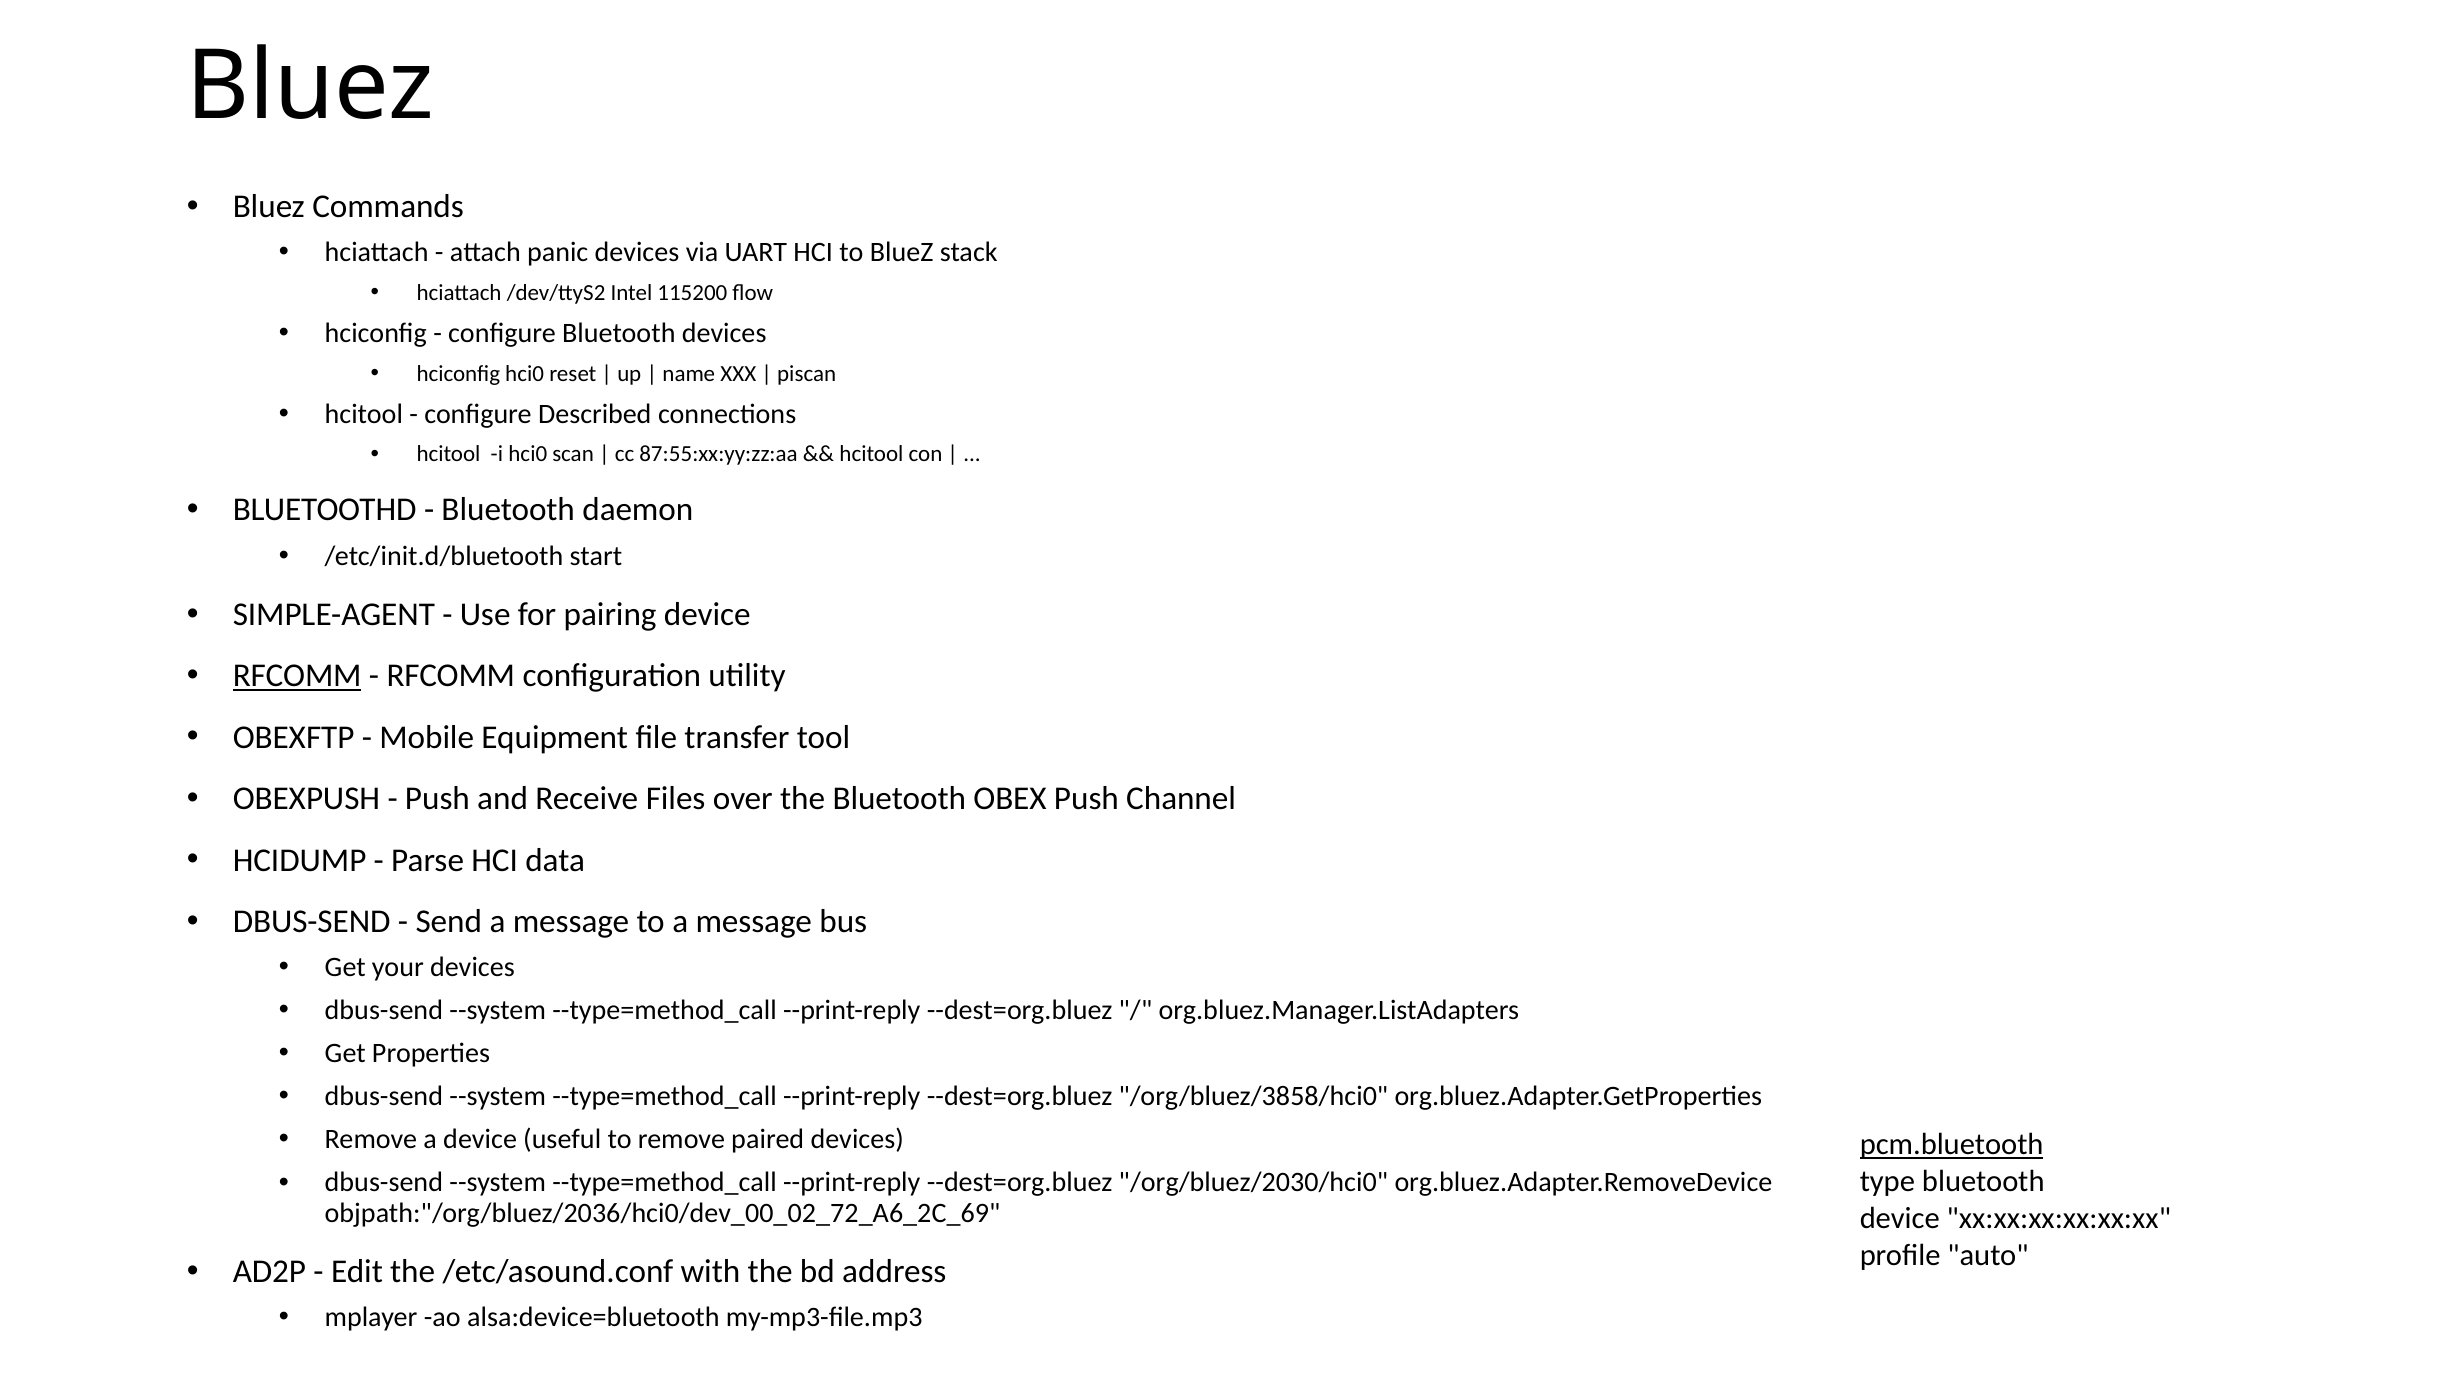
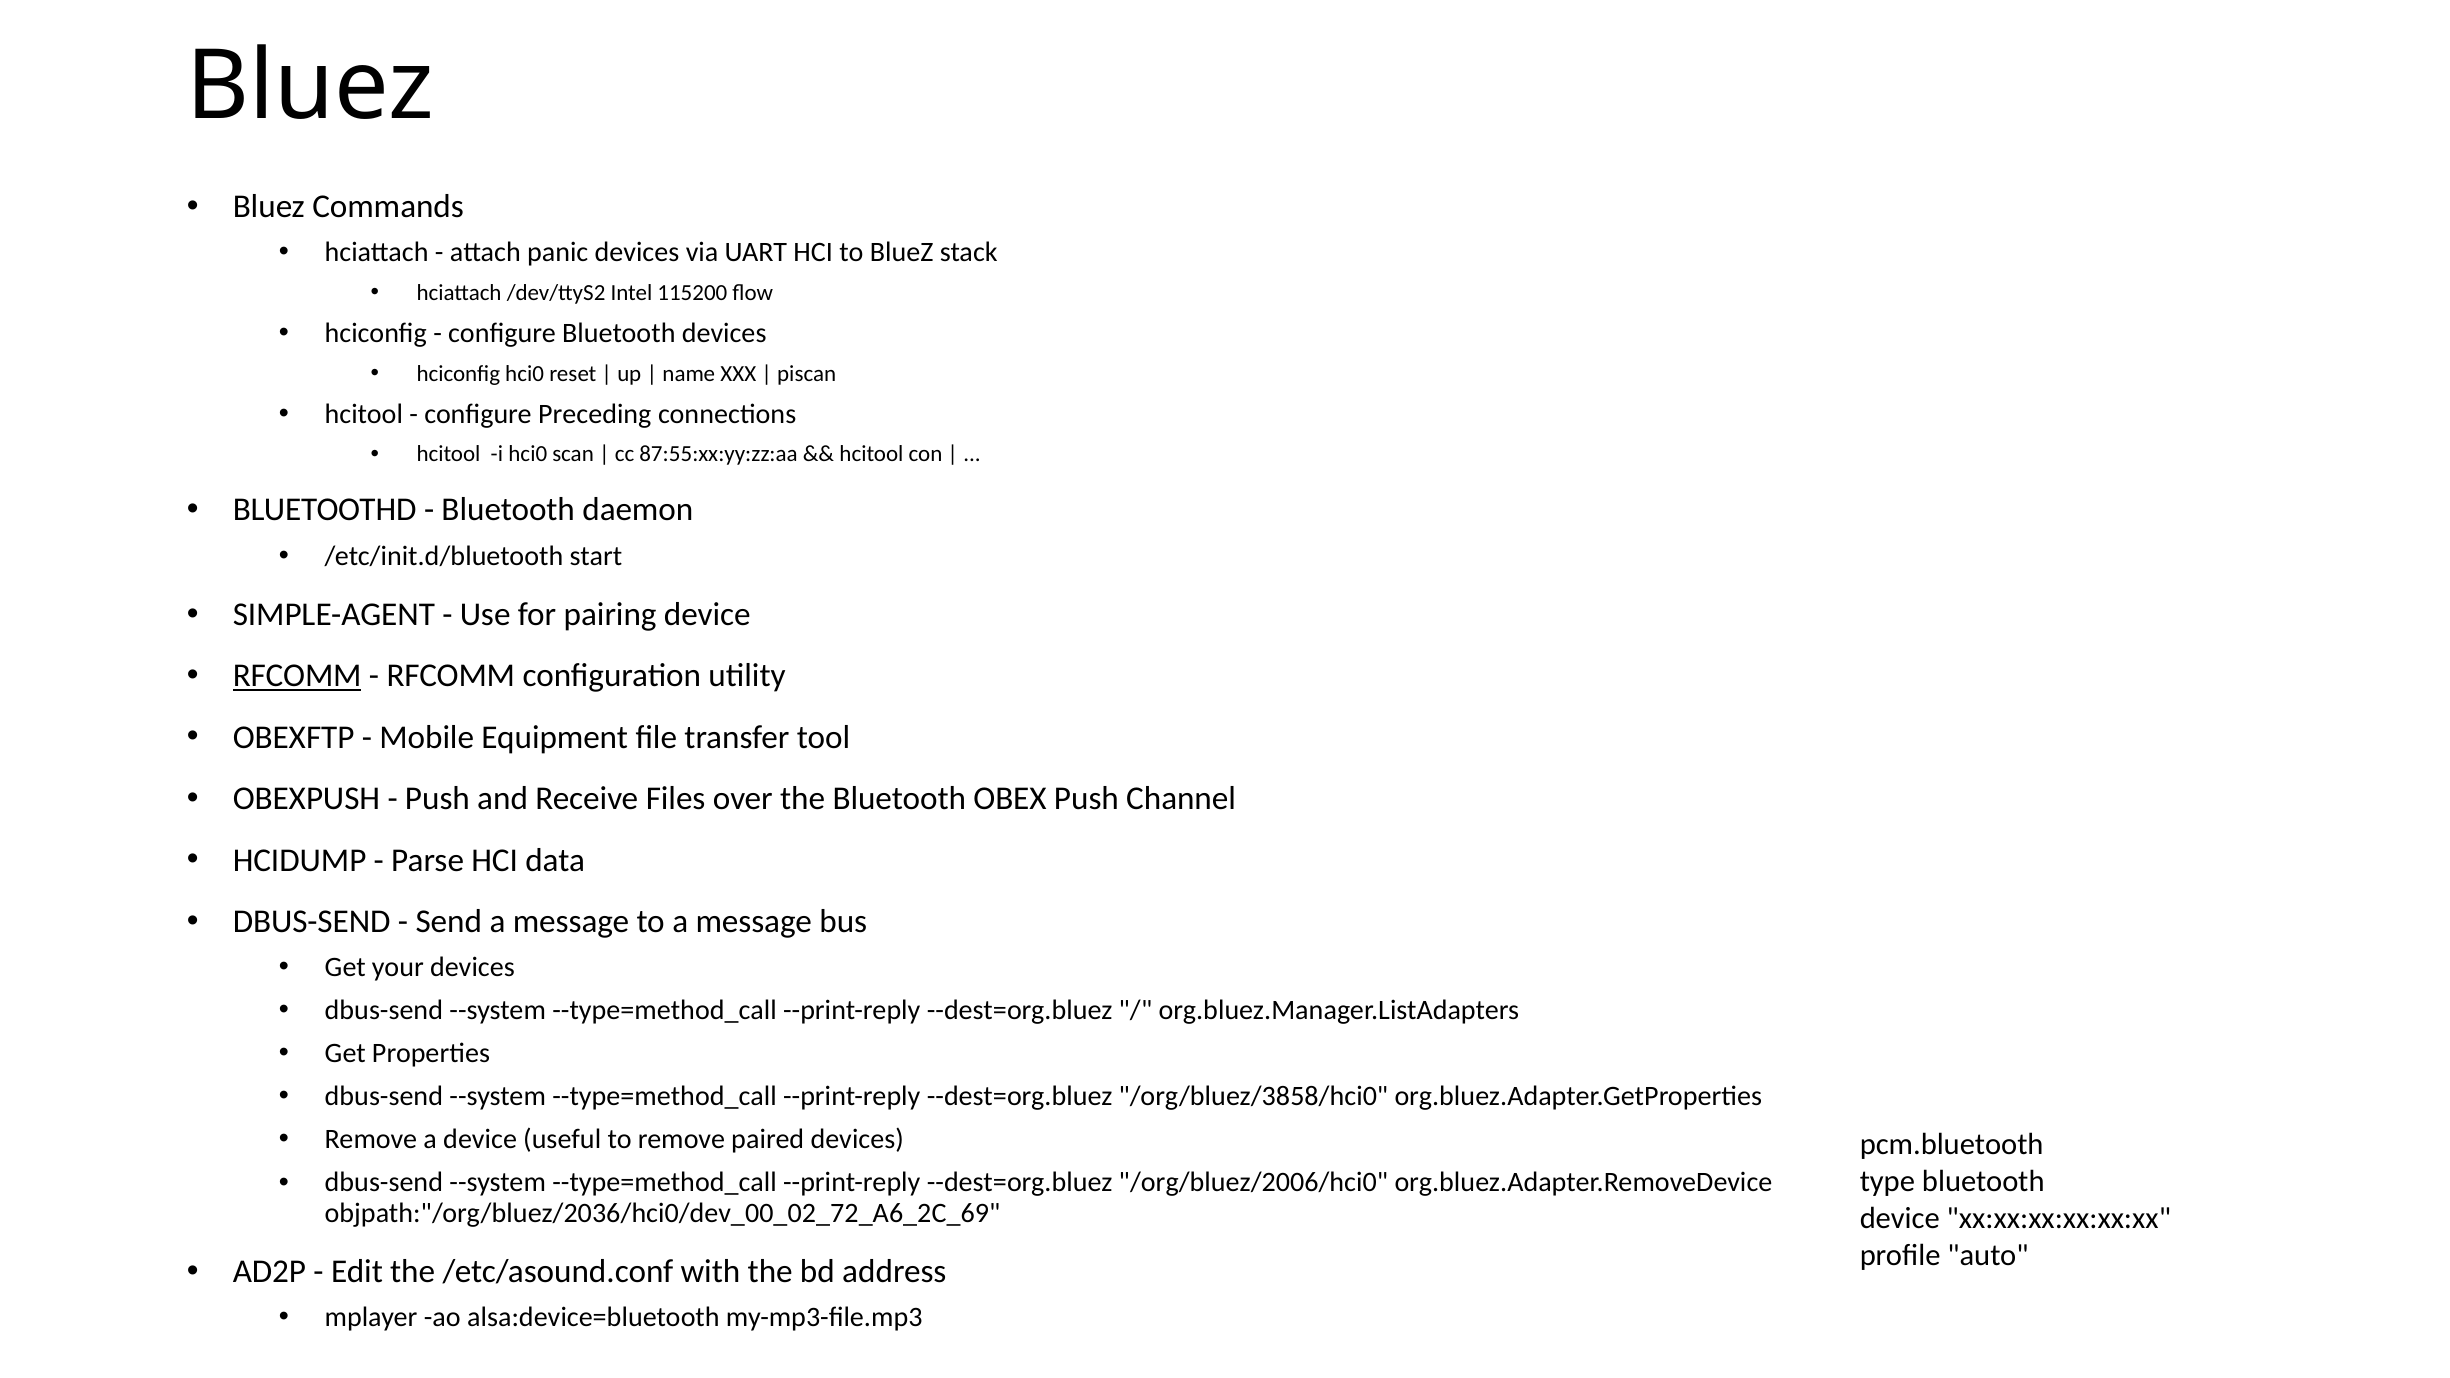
Described: Described -> Preceding
pcm.bluetooth underline: present -> none
/org/bluez/2030/hci0: /org/bluez/2030/hci0 -> /org/bluez/2006/hci0
